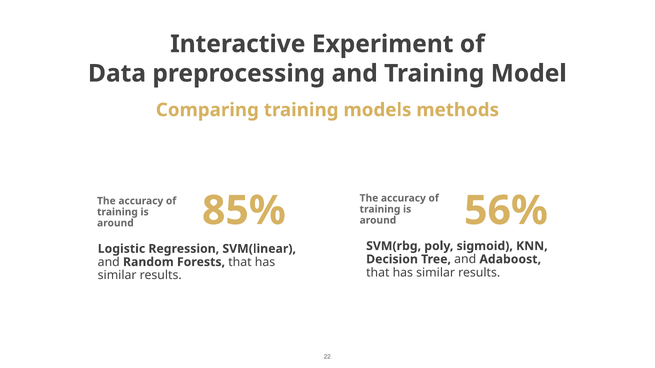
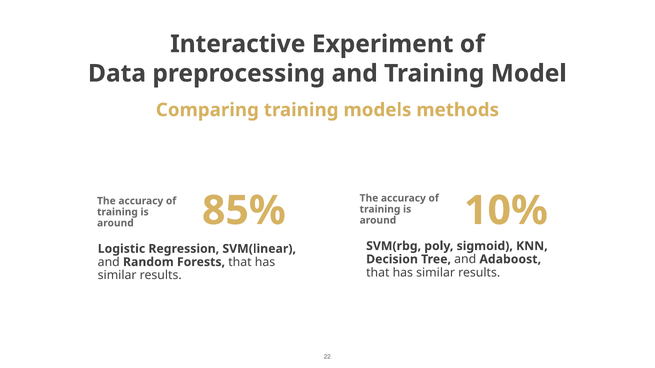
56%: 56% -> 10%
